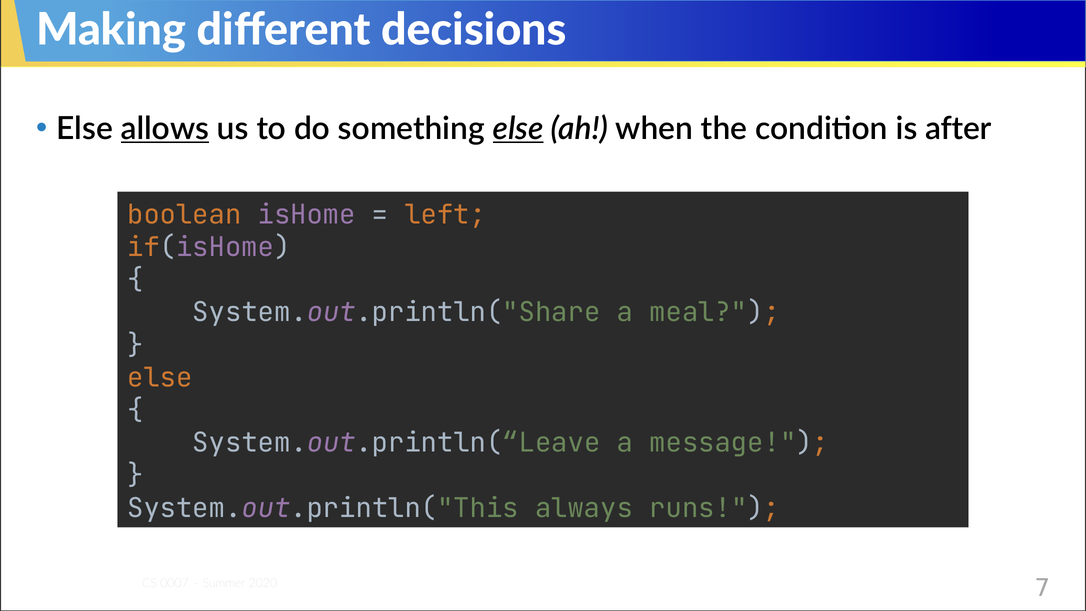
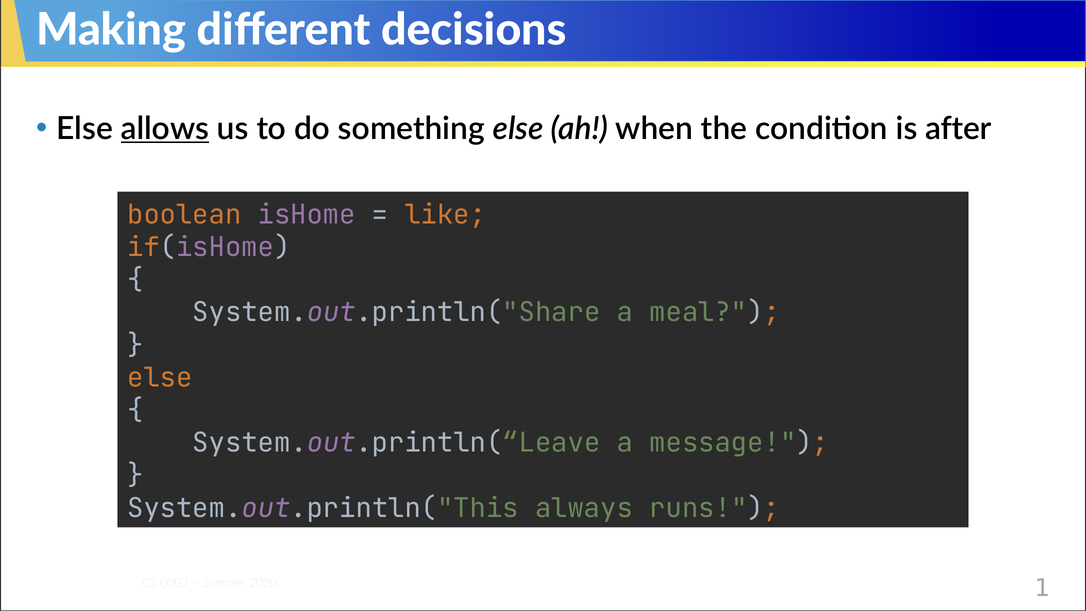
else at (518, 129) underline: present -> none
left: left -> like
7: 7 -> 1
